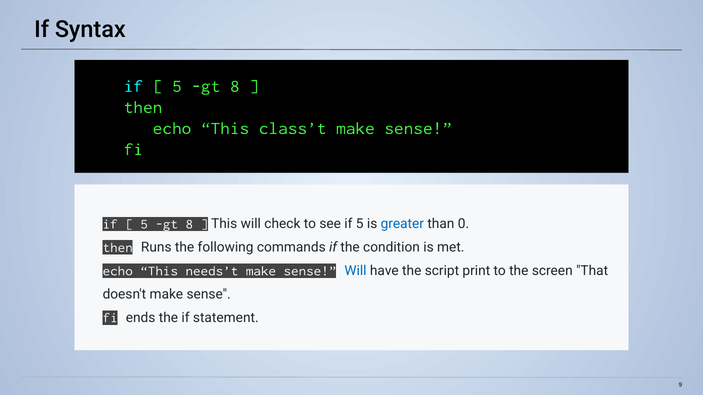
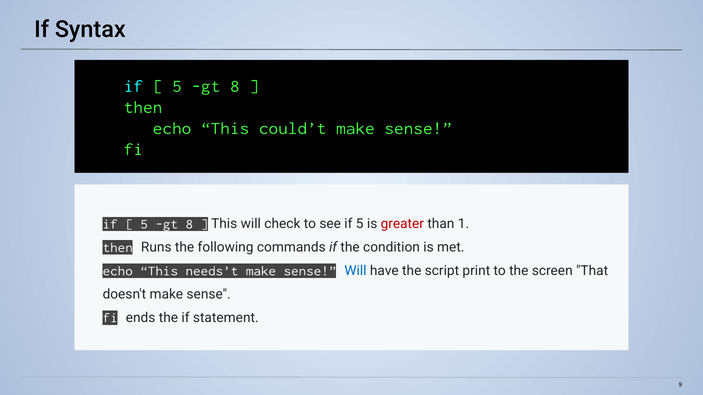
class’t: class’t -> could’t
greater colour: blue -> red
0: 0 -> 1
